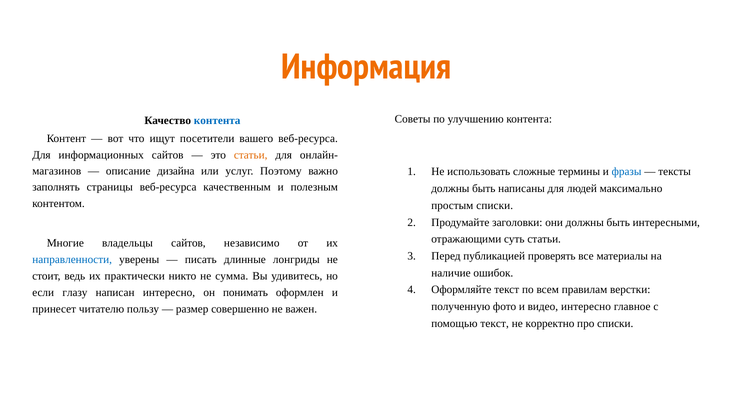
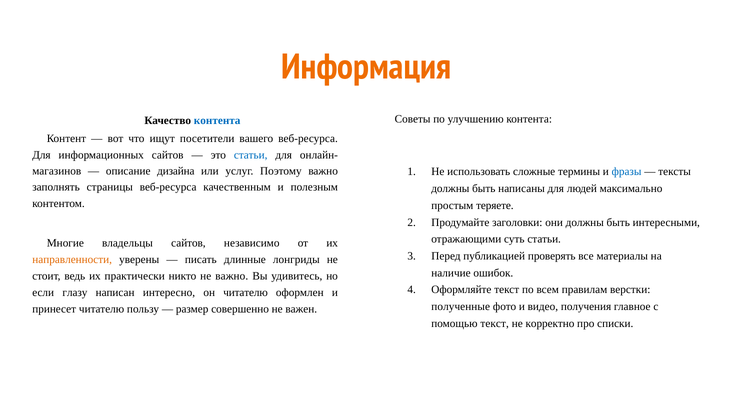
статьи at (251, 155) colour: orange -> blue
простым списки: списки -> теряете
направленности colour: blue -> orange
не сумма: сумма -> важно
он понимать: понимать -> читателю
полученную: полученную -> полученные
видео интересно: интересно -> получения
